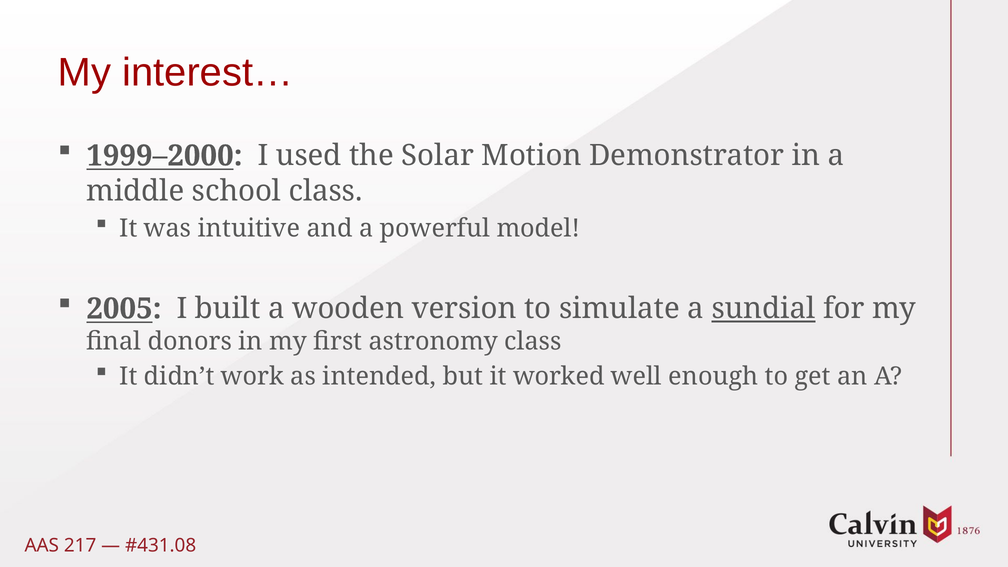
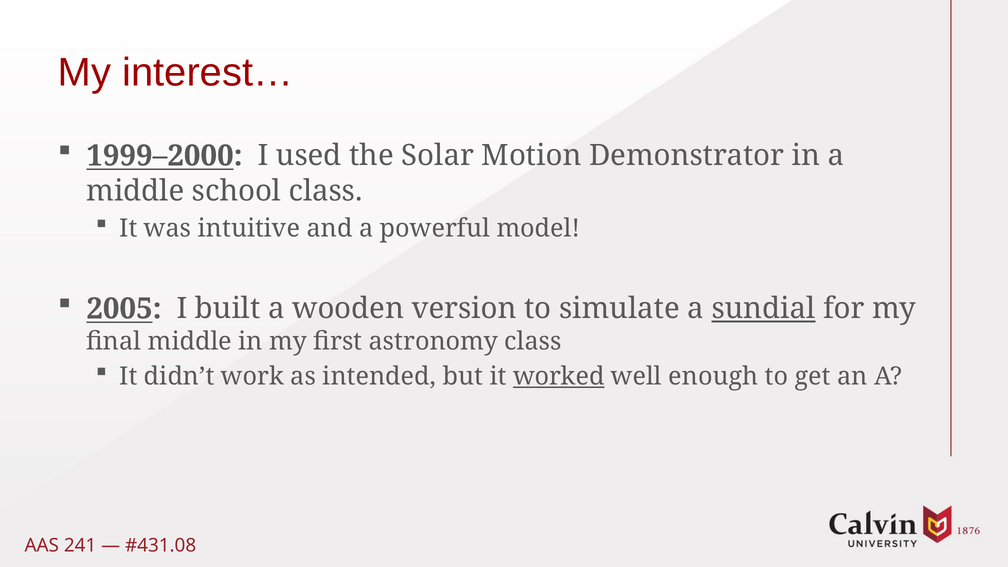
final donors: donors -> middle
worked underline: none -> present
217: 217 -> 241
